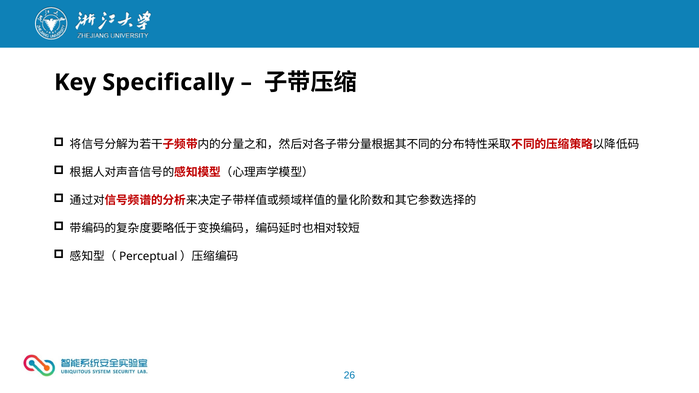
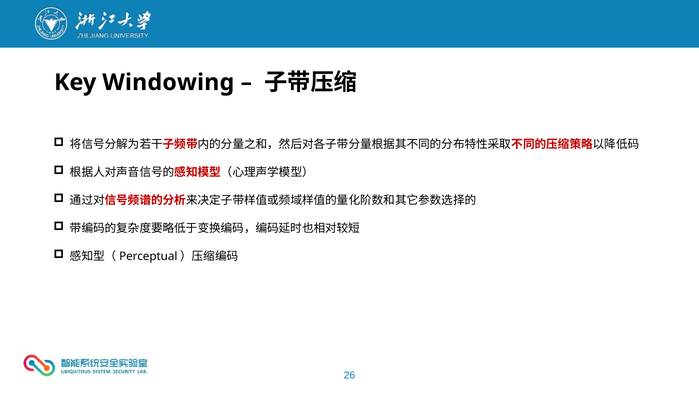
Specifically: Specifically -> Windowing
